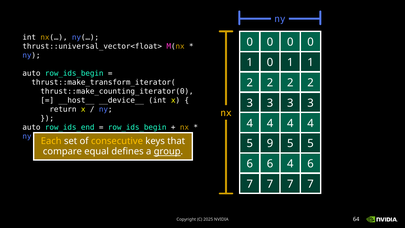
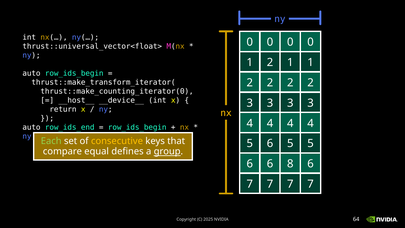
0 at (270, 62): 0 -> 2
Each colour: yellow -> light green
9 at (270, 143): 9 -> 6
6 4: 4 -> 8
